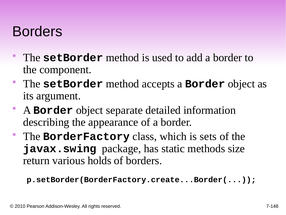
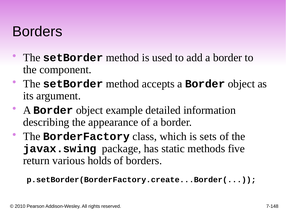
separate: separate -> example
size: size -> five
